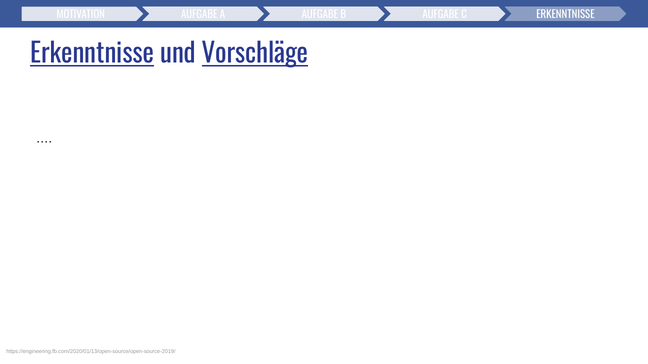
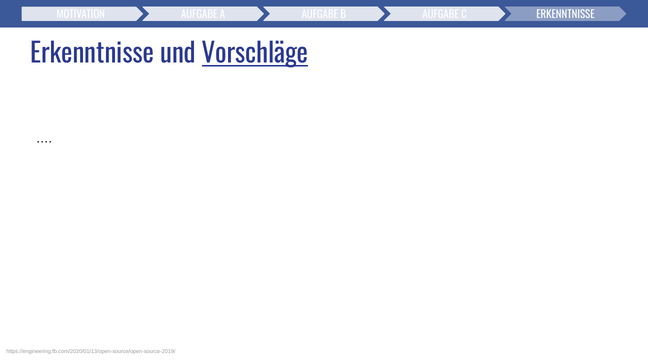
Erkenntnisse at (92, 54) underline: present -> none
